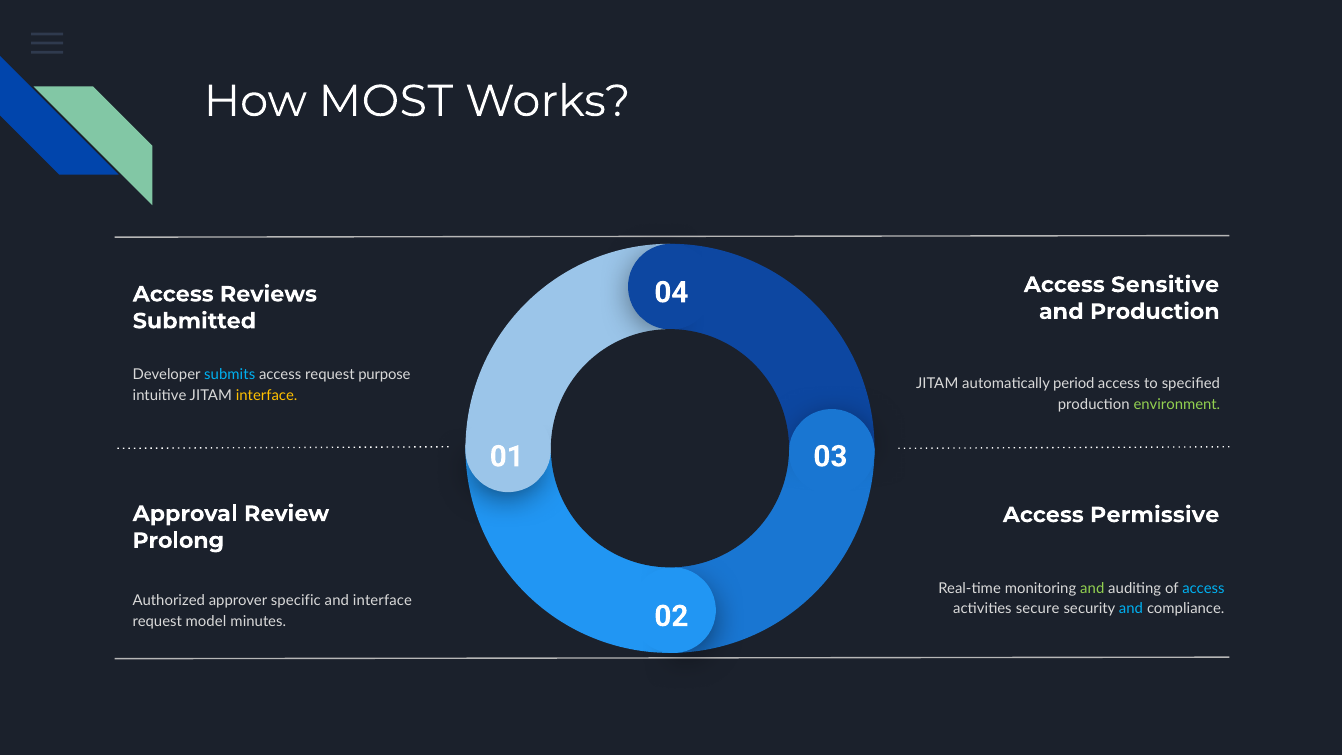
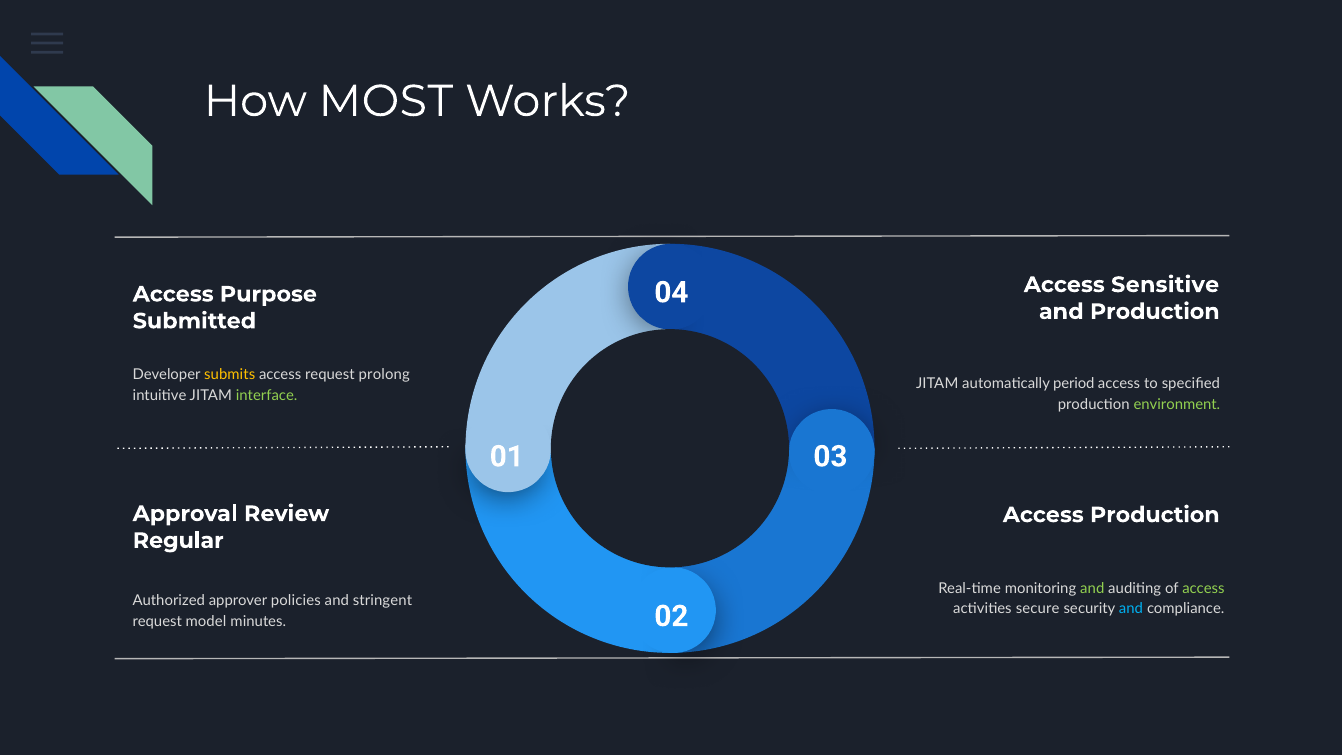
Reviews: Reviews -> Purpose
submits colour: light blue -> yellow
purpose: purpose -> prolong
interface at (267, 395) colour: yellow -> light green
Access Permissive: Permissive -> Production
Prolong: Prolong -> Regular
access at (1203, 588) colour: light blue -> light green
specific: specific -> policies
and interface: interface -> stringent
